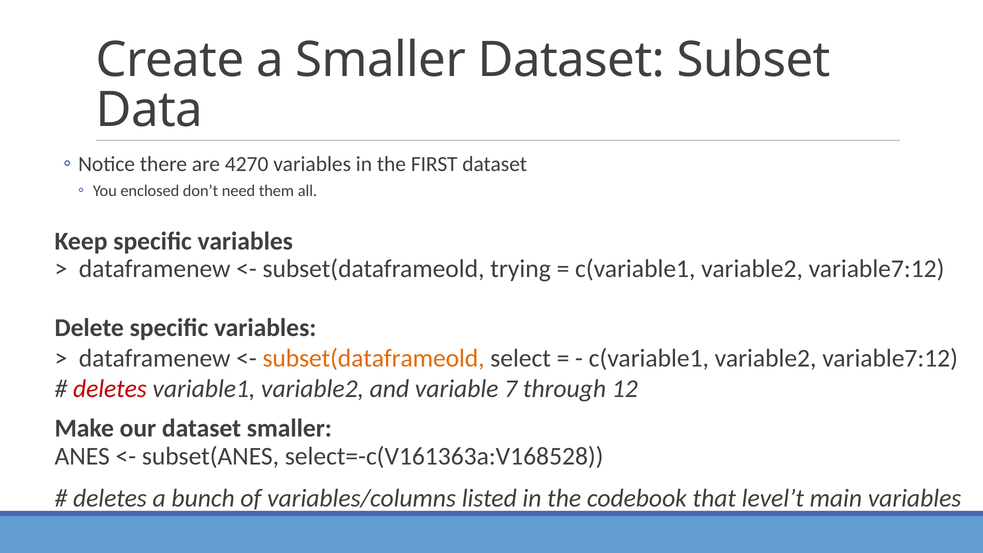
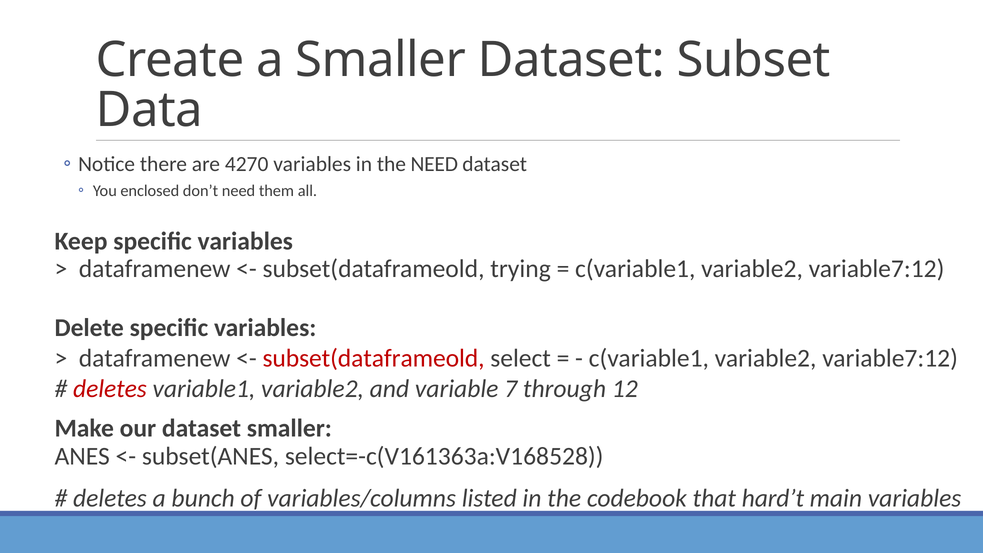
the FIRST: FIRST -> NEED
subset(dataframeold at (374, 358) colour: orange -> red
level’t: level’t -> hard’t
